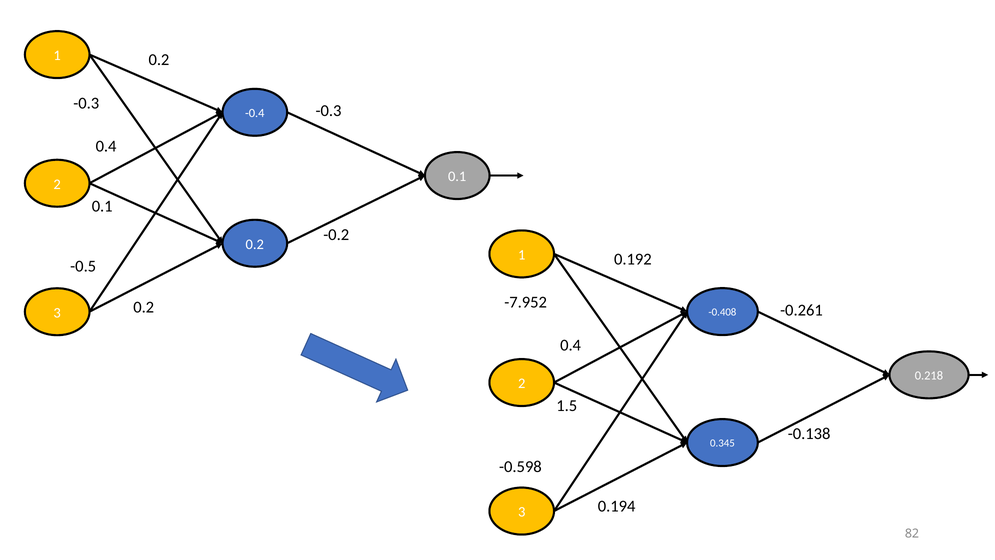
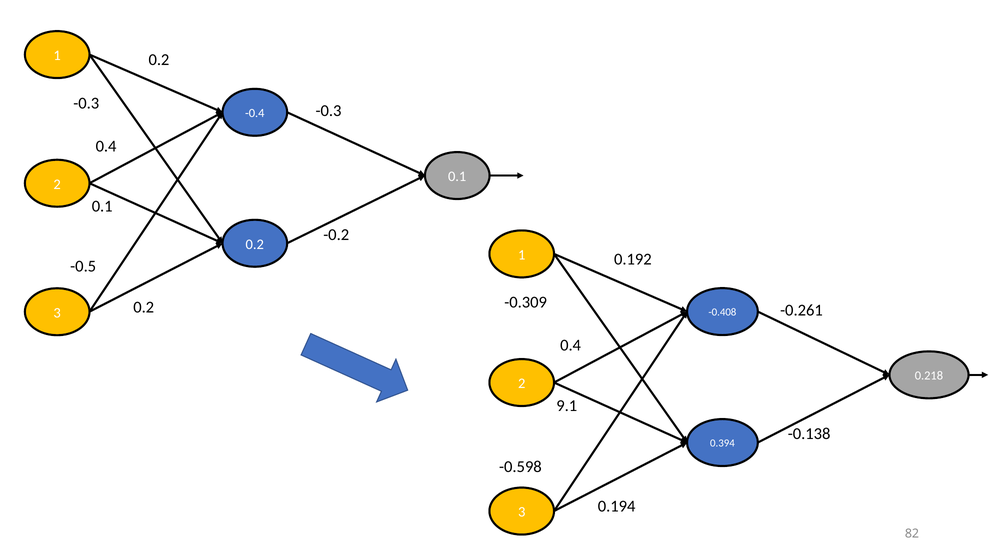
-7.952: -7.952 -> -0.309
1.5: 1.5 -> 9.1
0.345: 0.345 -> 0.394
